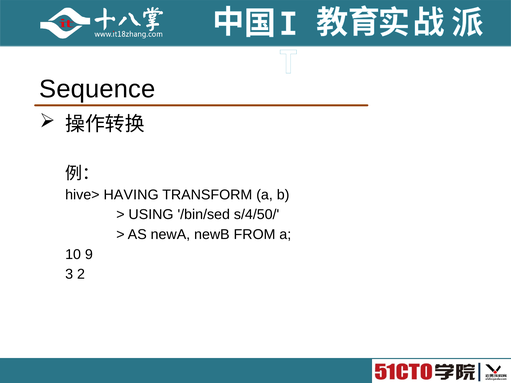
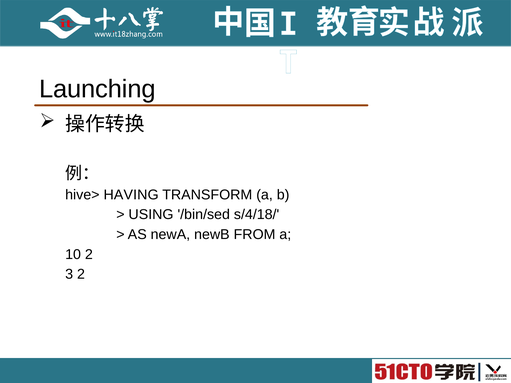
Sequence: Sequence -> Launching
s/4/50/: s/4/50/ -> s/4/18/
10 9: 9 -> 2
